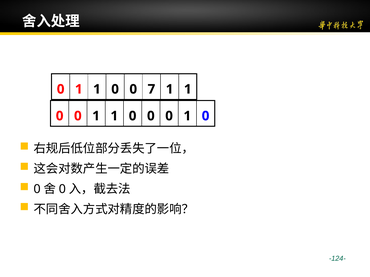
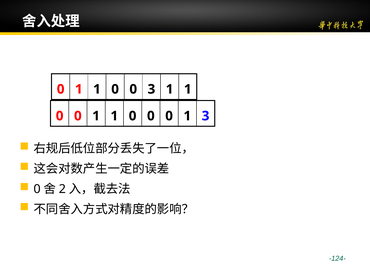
0 7: 7 -> 3
0 1 0: 0 -> 3
0 at (62, 189): 0 -> 2
